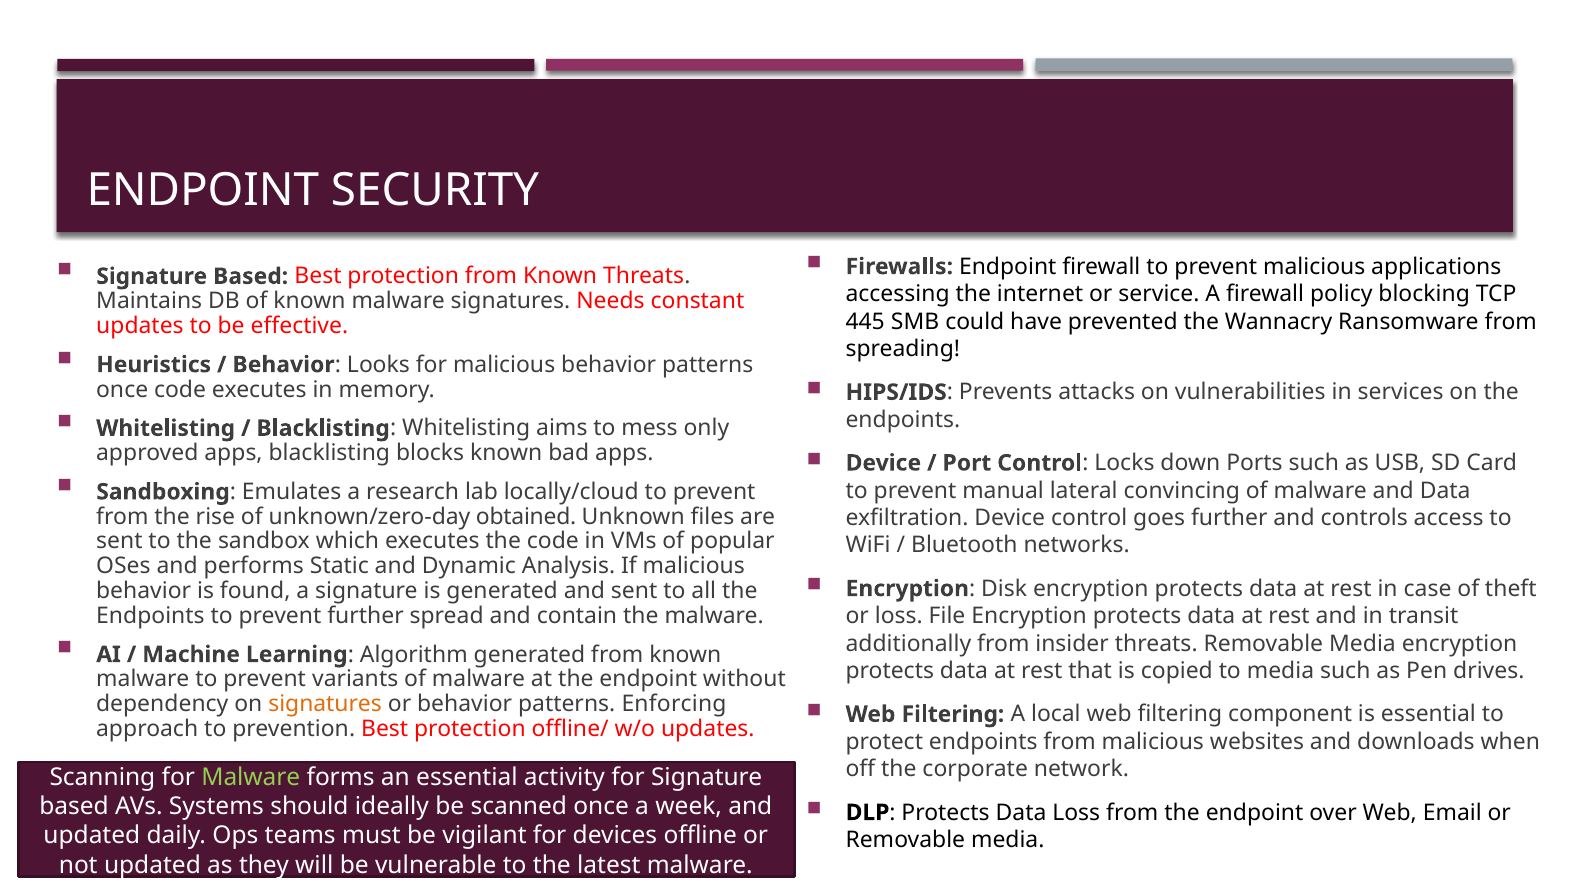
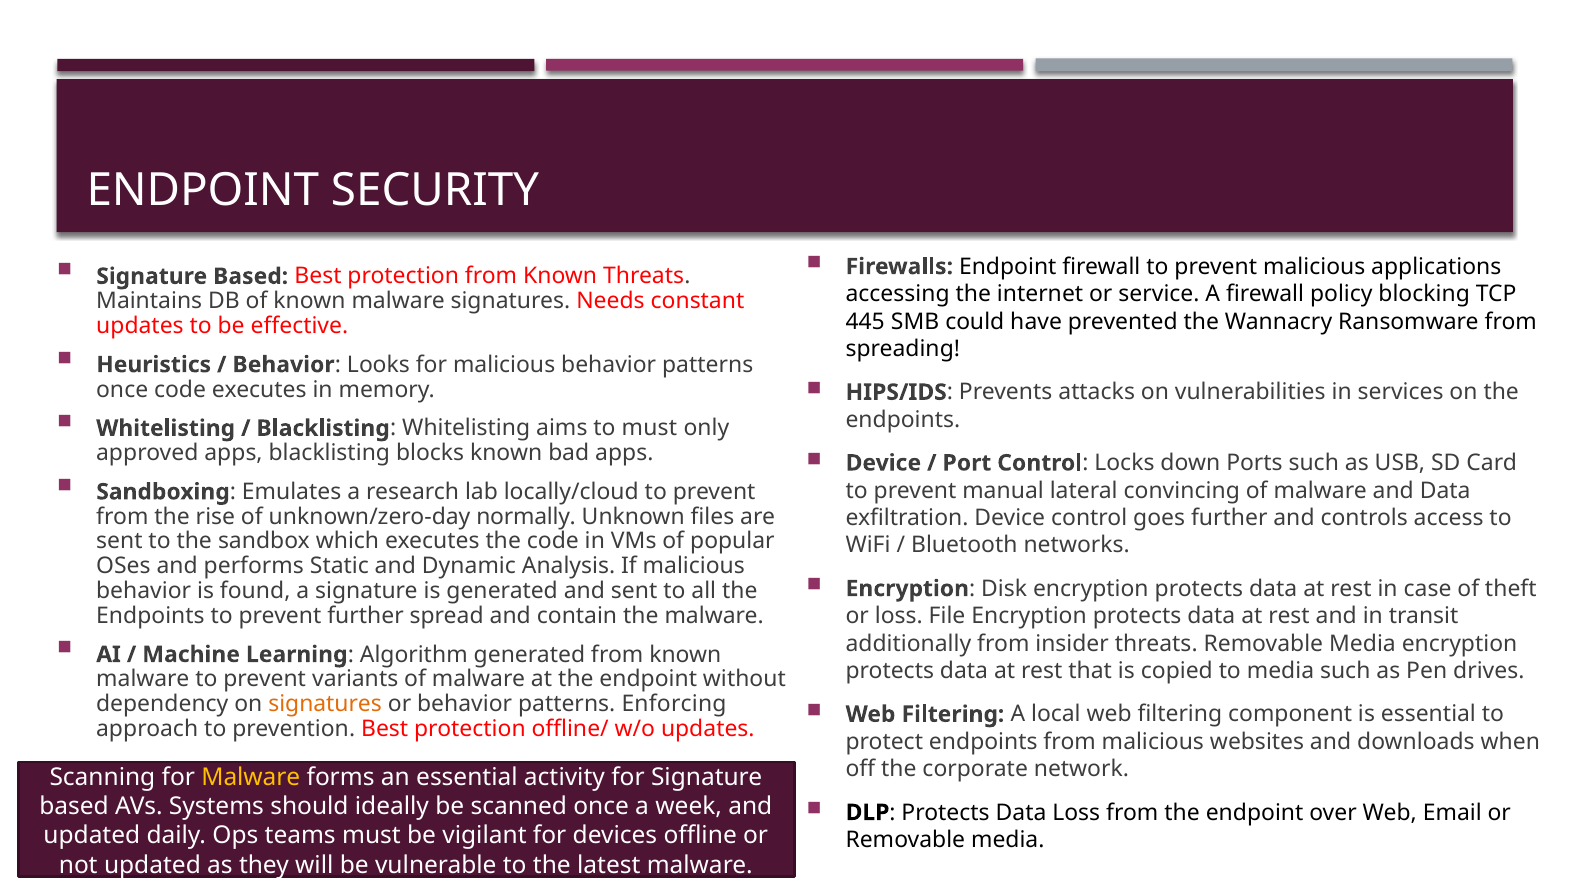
to mess: mess -> must
obtained: obtained -> normally
Malware at (251, 777) colour: light green -> yellow
